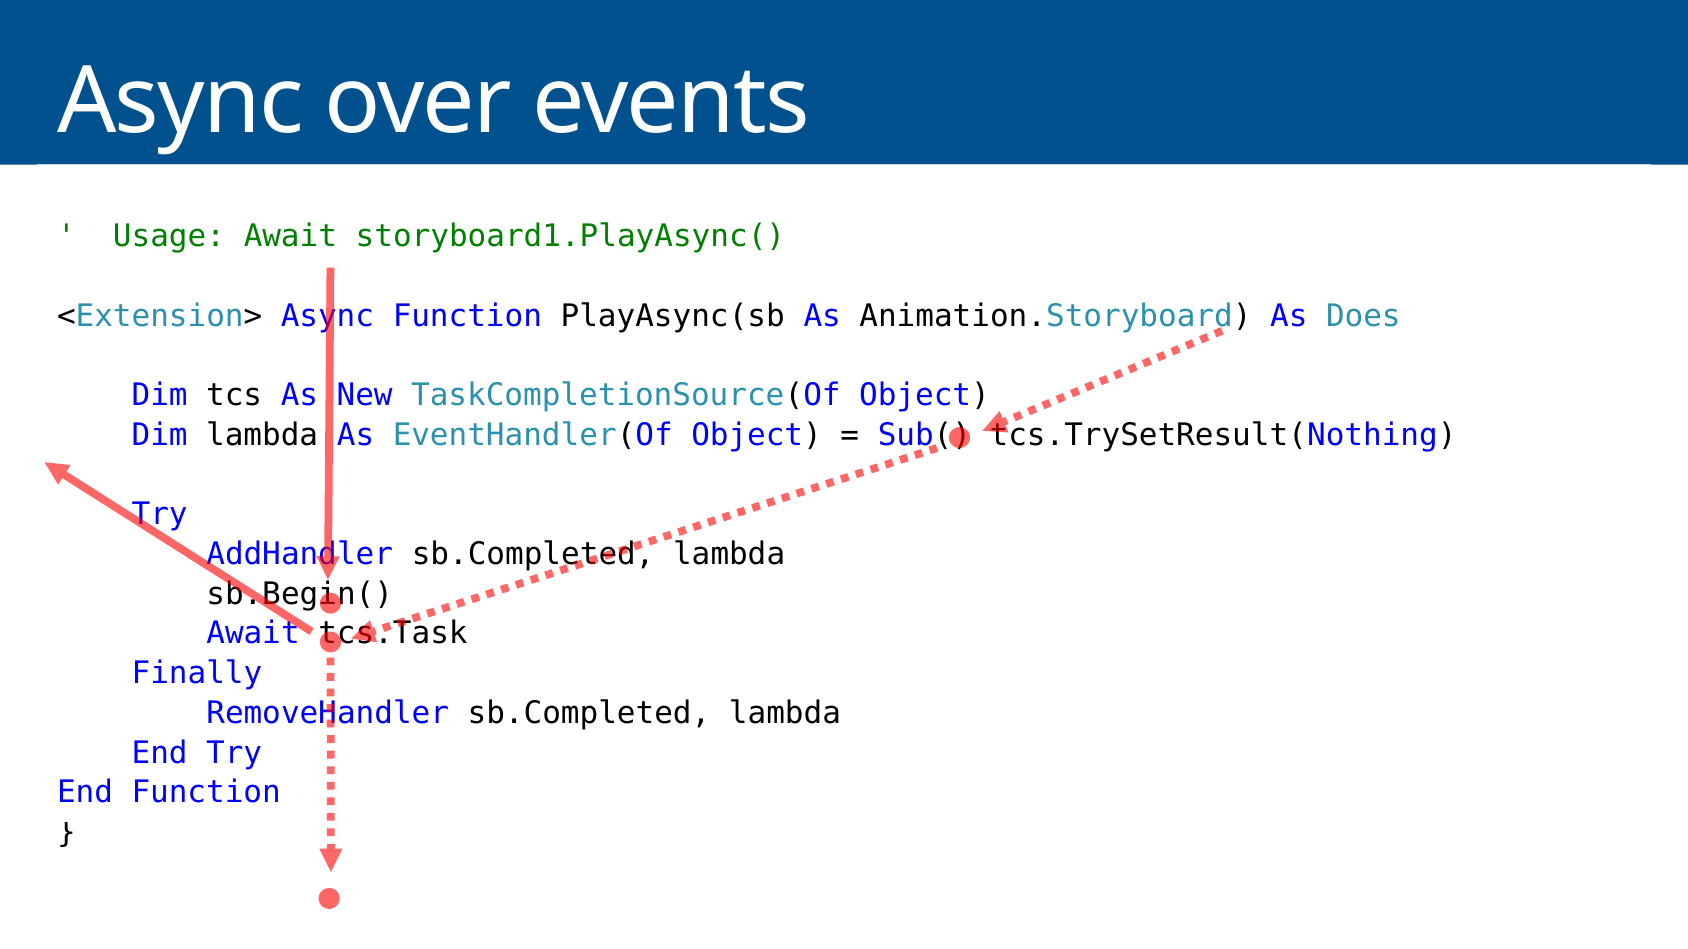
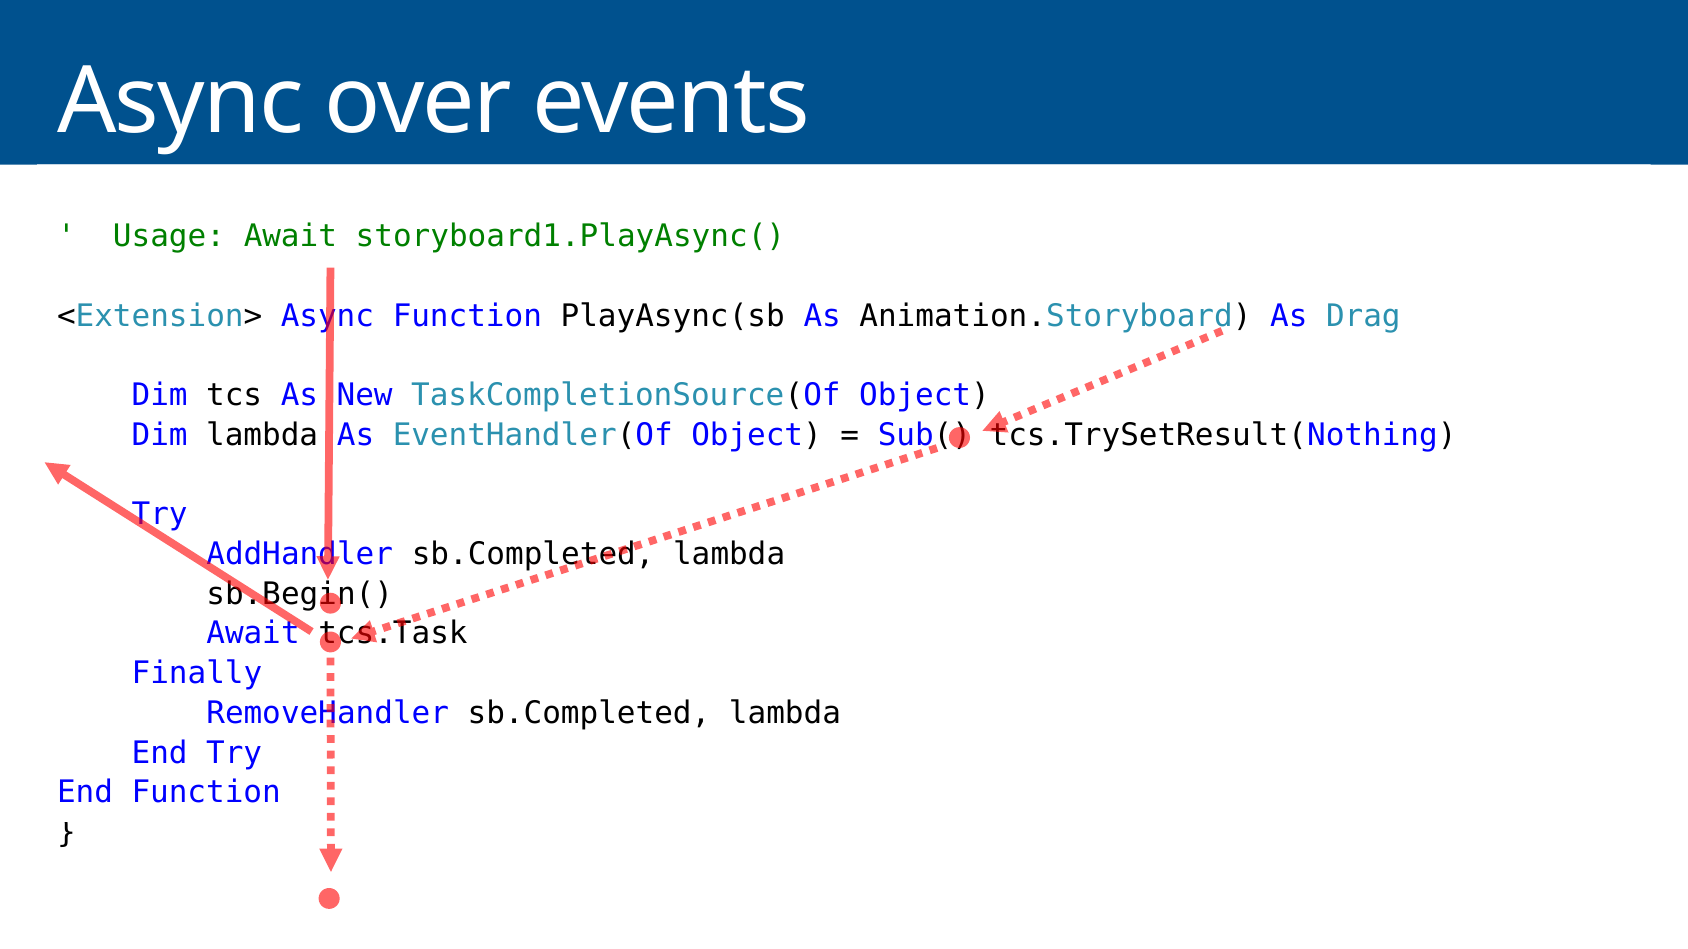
Does: Does -> Drag
